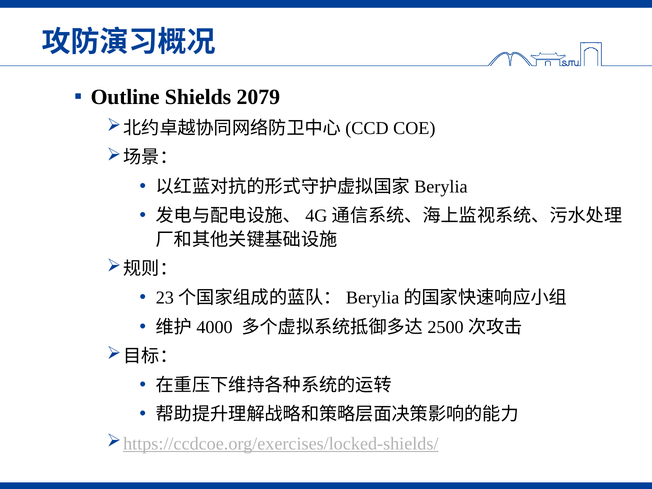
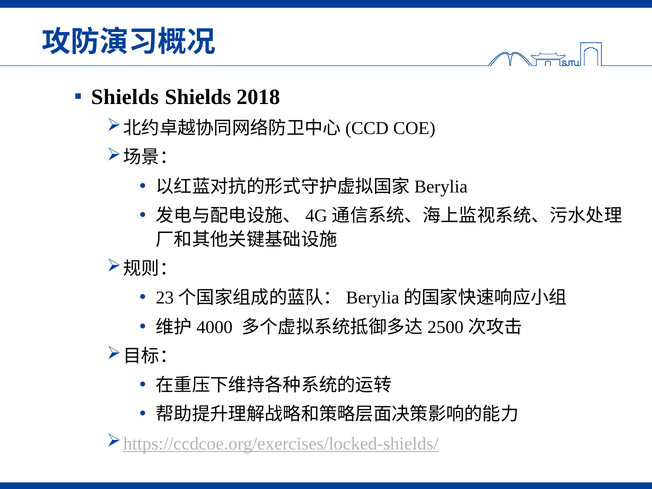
Outline at (125, 97): Outline -> Shields
2079: 2079 -> 2018
